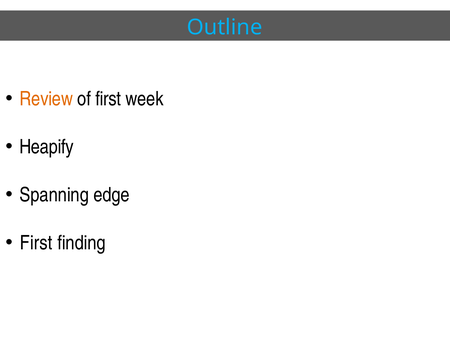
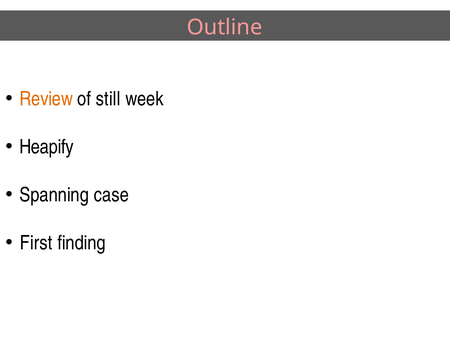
Outline colour: light blue -> pink
of first: first -> still
edge: edge -> case
